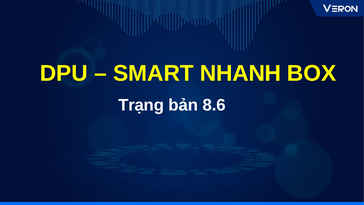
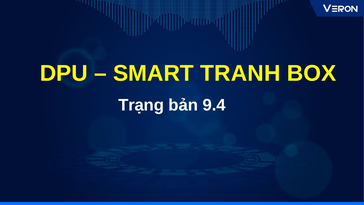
NHANH: NHANH -> TRANH
8.6: 8.6 -> 9.4
